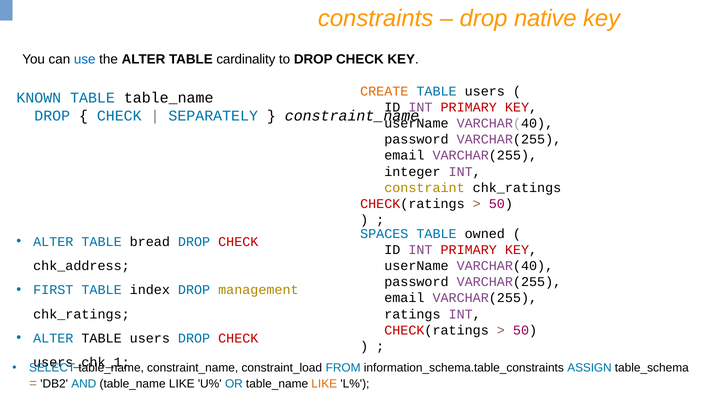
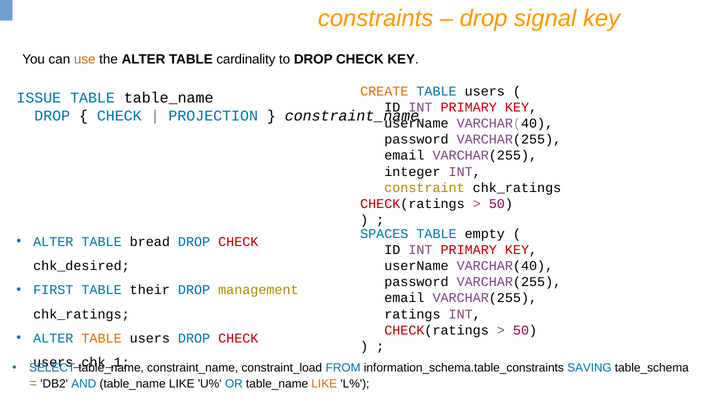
native: native -> signal
use colour: blue -> orange
KNOWN: KNOWN -> ISSUE
SEPARATELY: SEPARATELY -> PROJECTION
owned: owned -> empty
chk_address: chk_address -> chk_desired
index: index -> their
TABLE at (102, 338) colour: black -> orange
ASSIGN: ASSIGN -> SAVING
